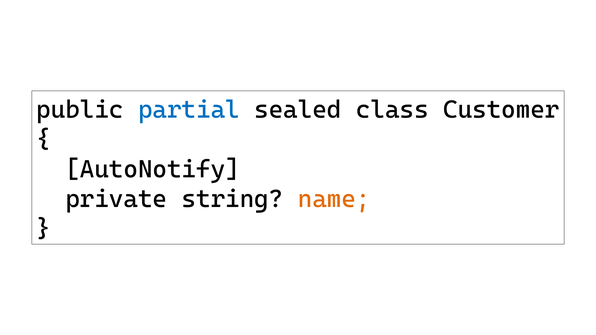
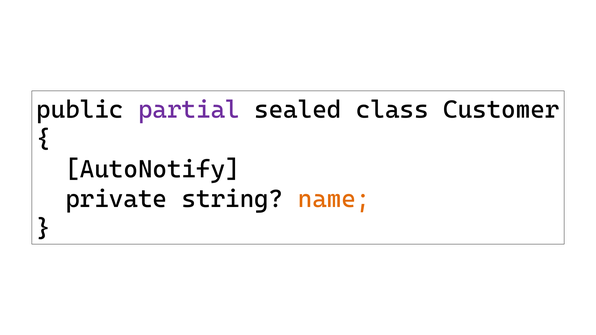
partial colour: blue -> purple
